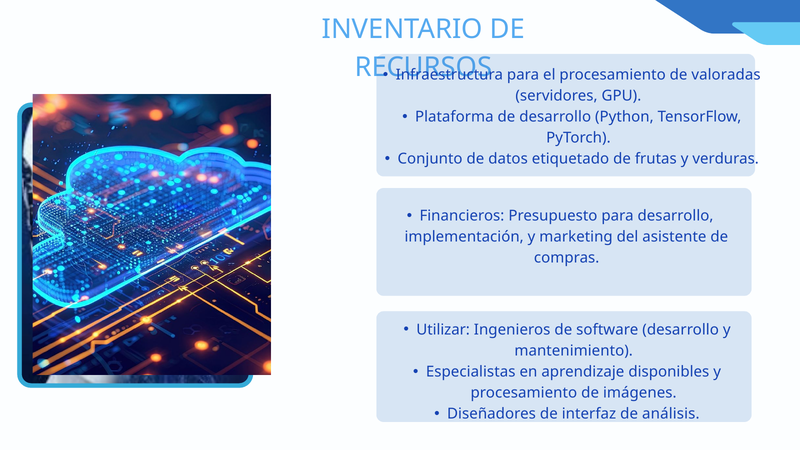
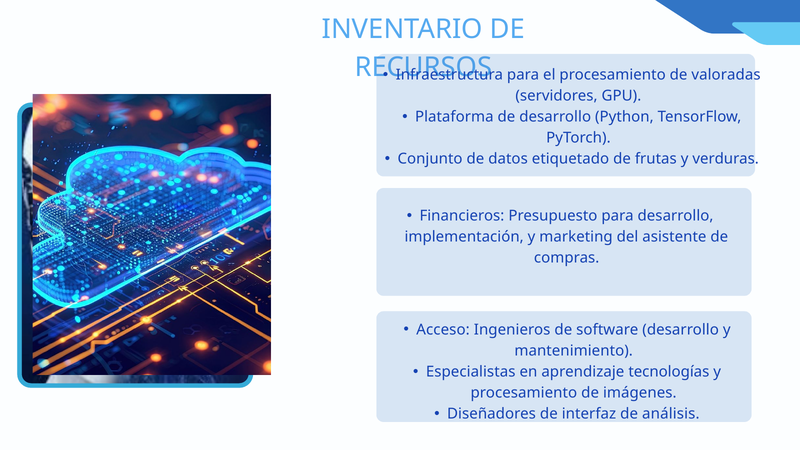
Utilizar: Utilizar -> Acceso
disponibles: disponibles -> tecnologías
